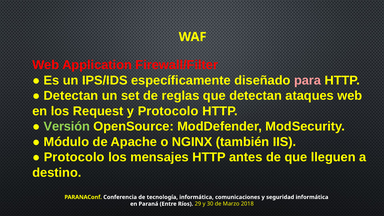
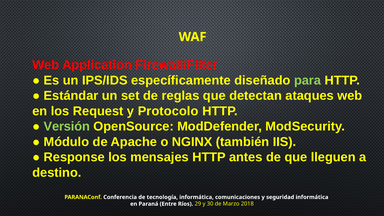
para colour: pink -> light green
Detectan at (71, 96): Detectan -> Estándar
Protocolo at (74, 157): Protocolo -> Response
